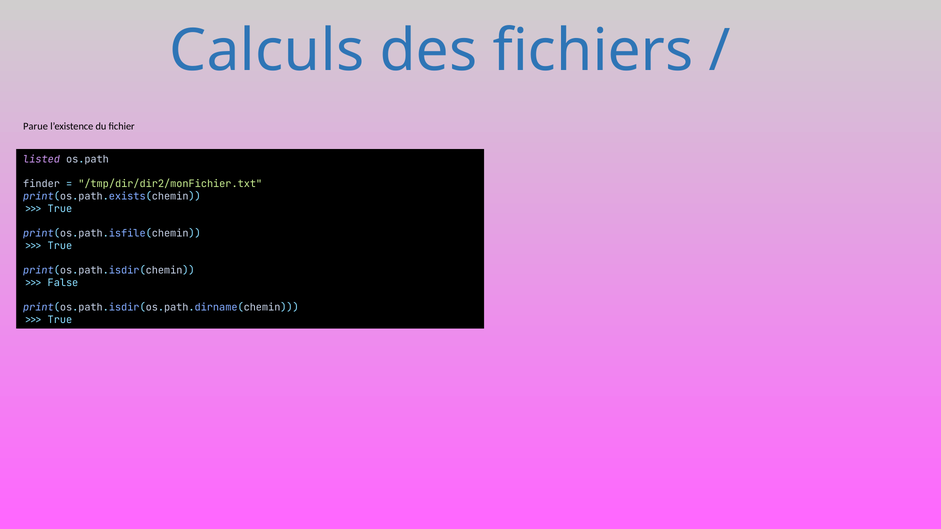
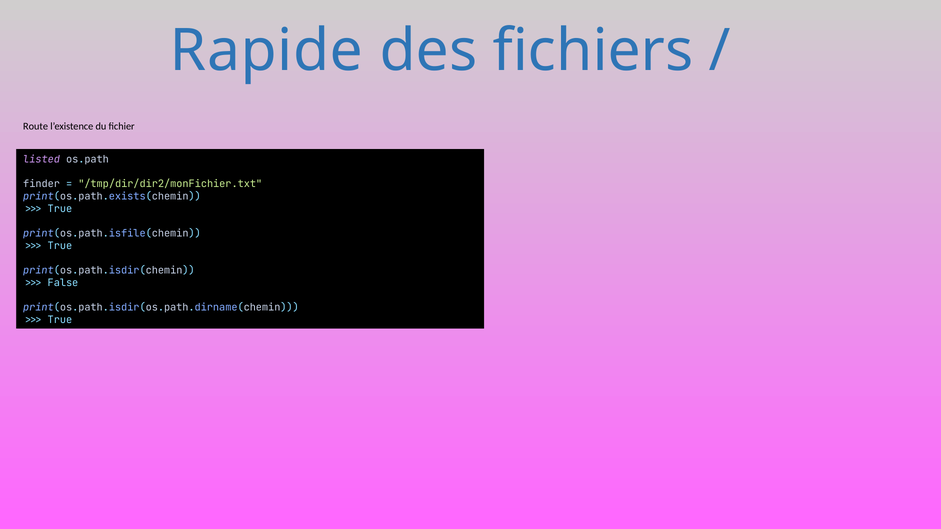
Calculs: Calculs -> Rapide
Parue: Parue -> Route
